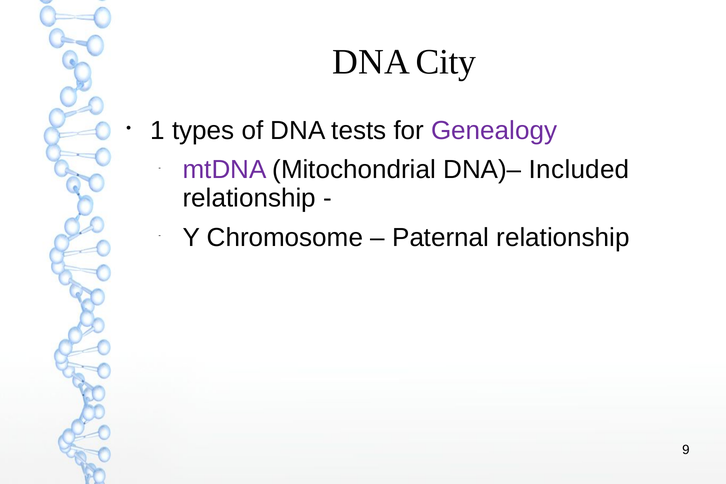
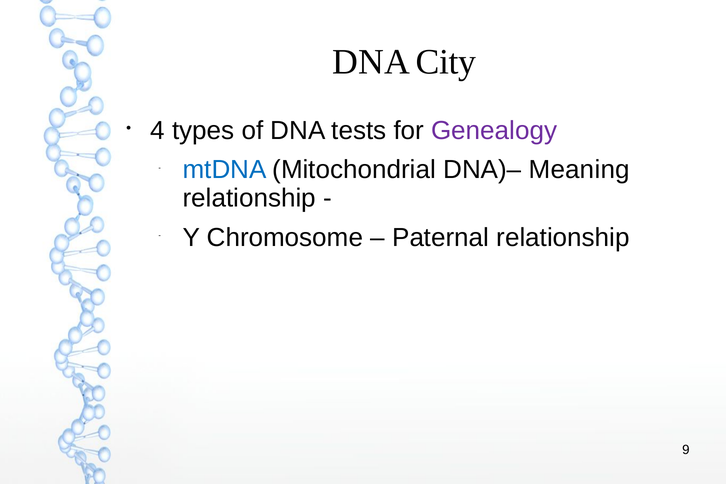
1: 1 -> 4
mtDNA colour: purple -> blue
Included: Included -> Meaning
